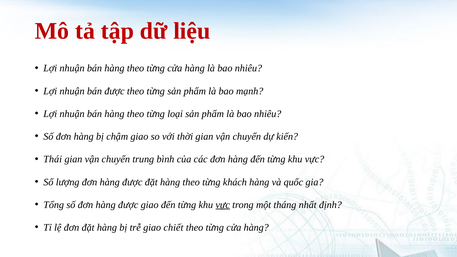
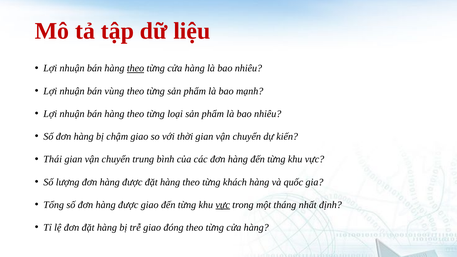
theo at (136, 68) underline: none -> present
bán được: được -> vùng
chiết: chiết -> đóng
